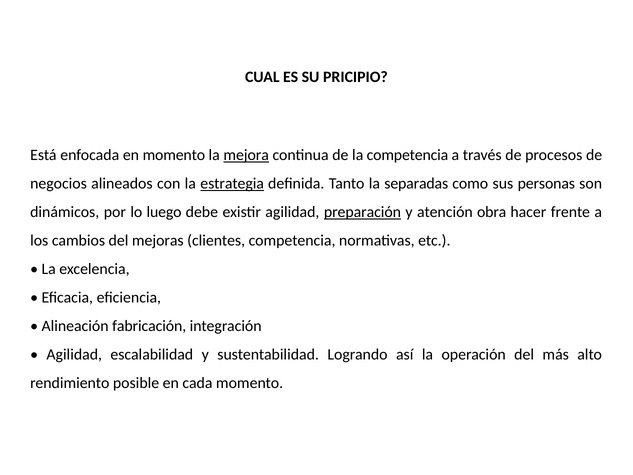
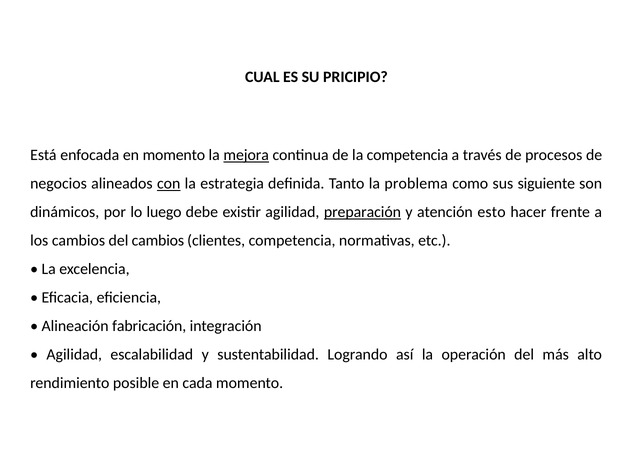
con underline: none -> present
estrategia underline: present -> none
separadas: separadas -> problema
personas: personas -> siguiente
obra: obra -> esto
del mejoras: mejoras -> cambios
